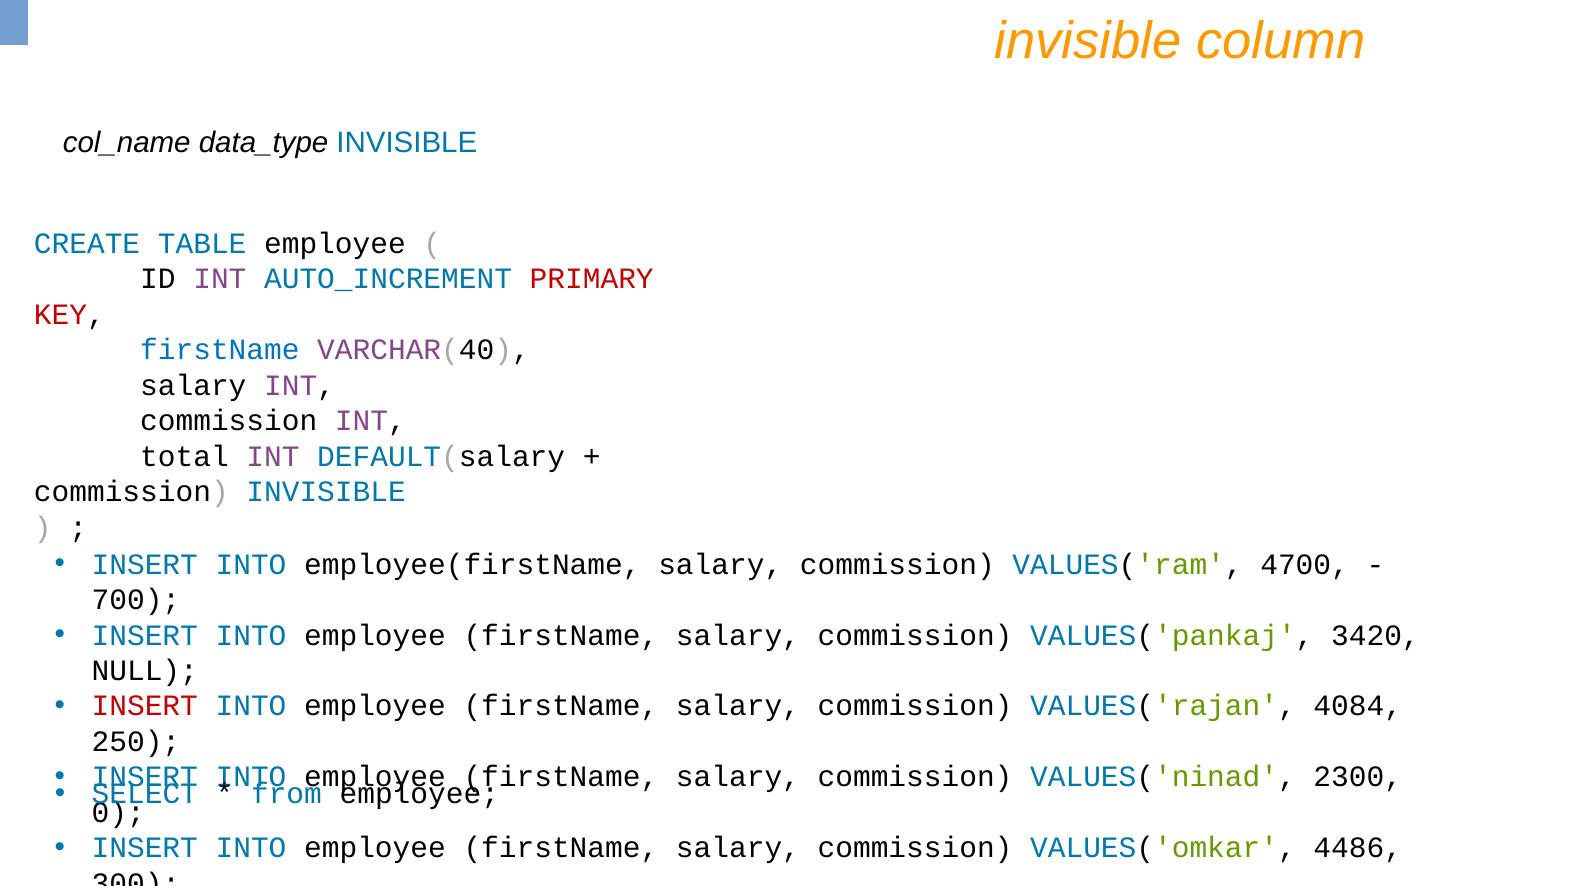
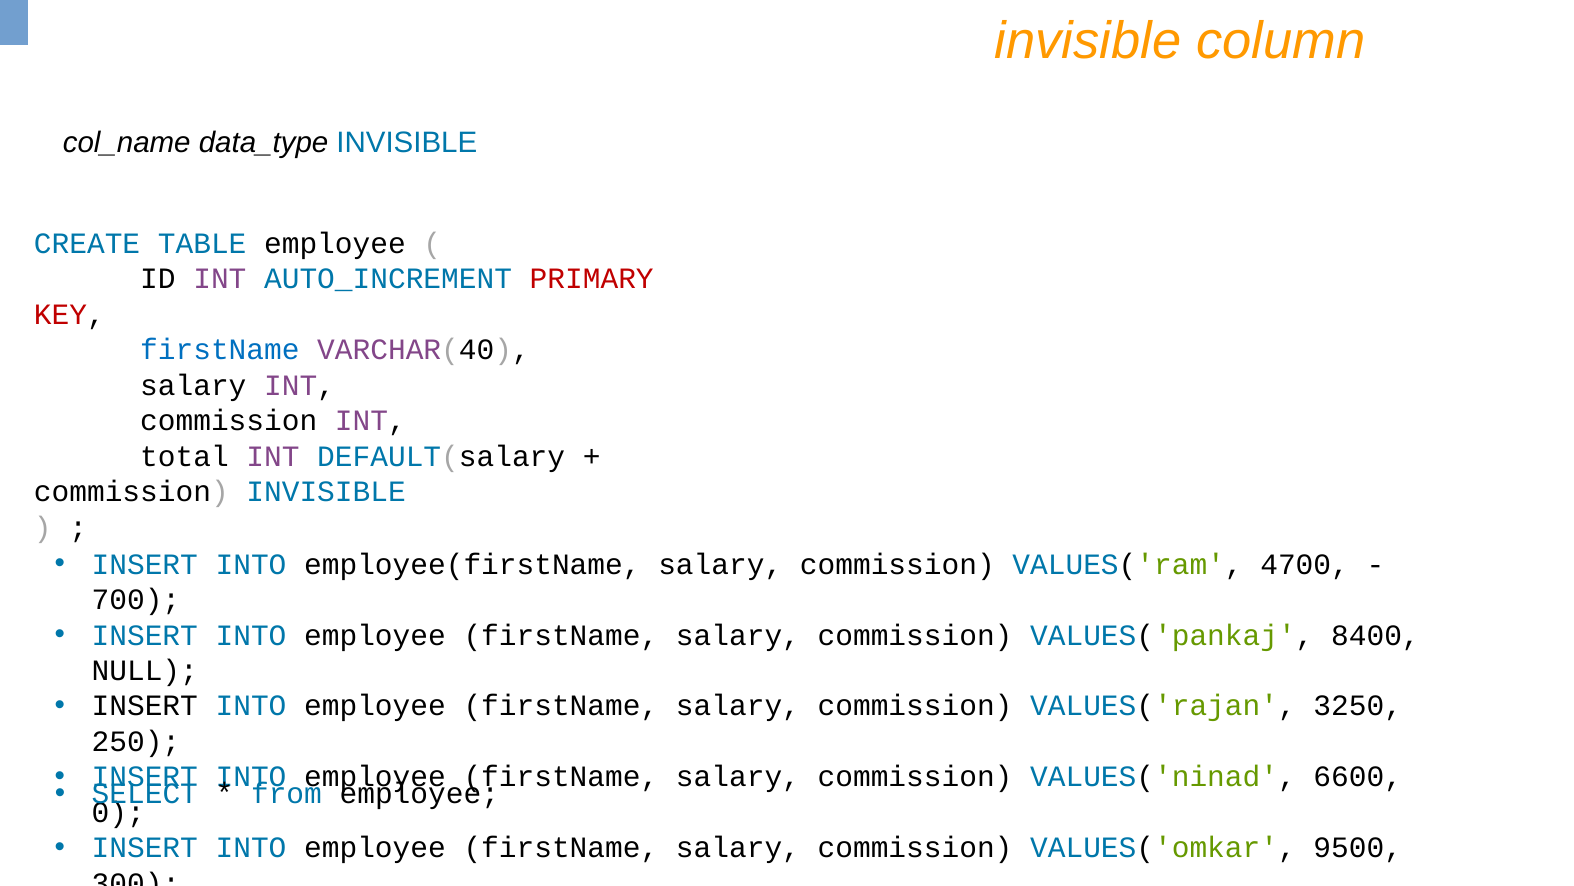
3420: 3420 -> 8400
INSERT at (145, 706) colour: red -> black
4084: 4084 -> 3250
2300: 2300 -> 6600
4486: 4486 -> 9500
